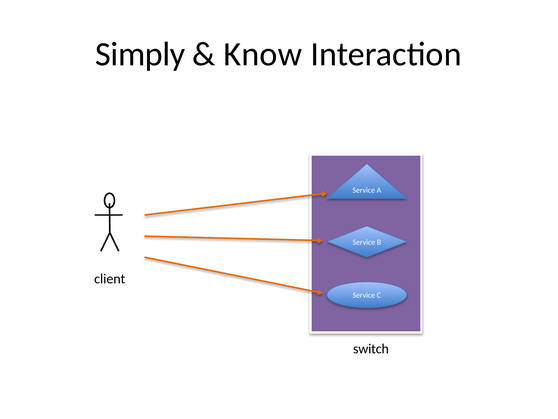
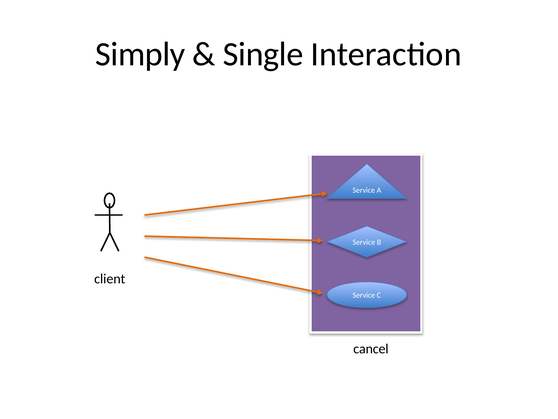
Know: Know -> Single
switch: switch -> cancel
